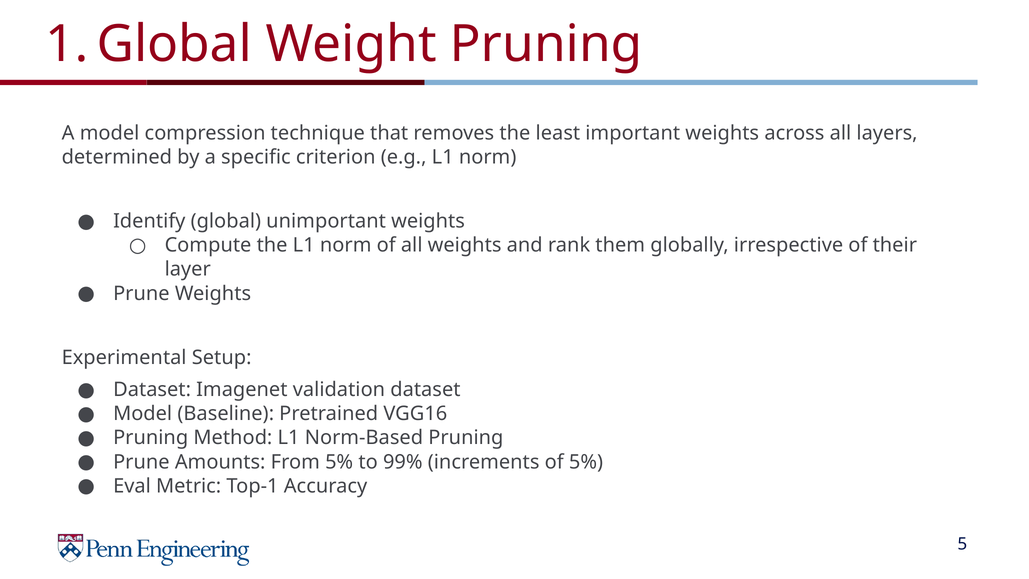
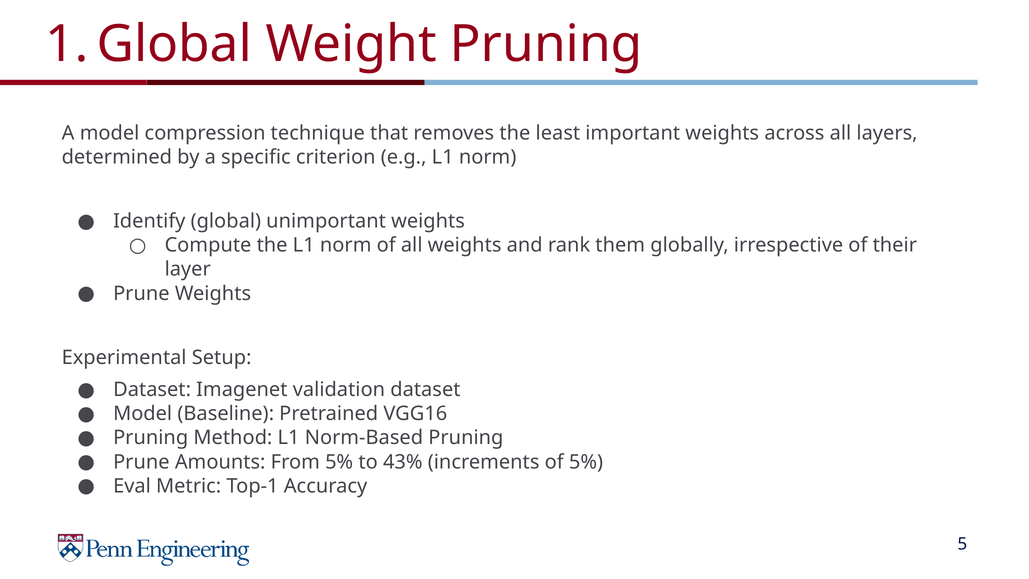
99%: 99% -> 43%
